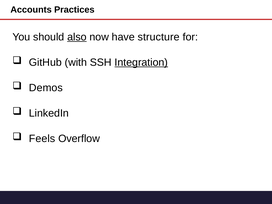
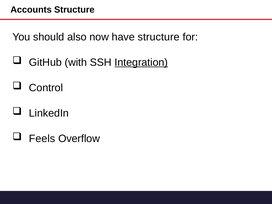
Accounts Practices: Practices -> Structure
also underline: present -> none
Demos: Demos -> Control
